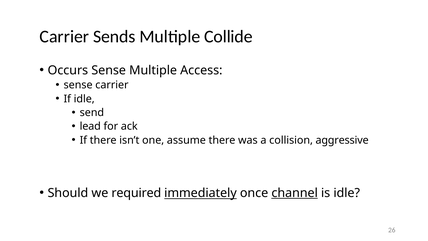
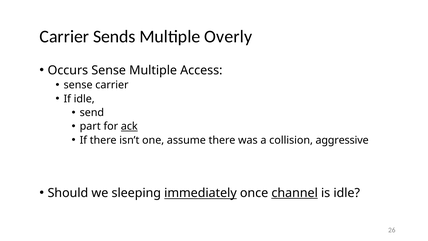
Collide: Collide -> Overly
lead: lead -> part
ack underline: none -> present
required: required -> sleeping
